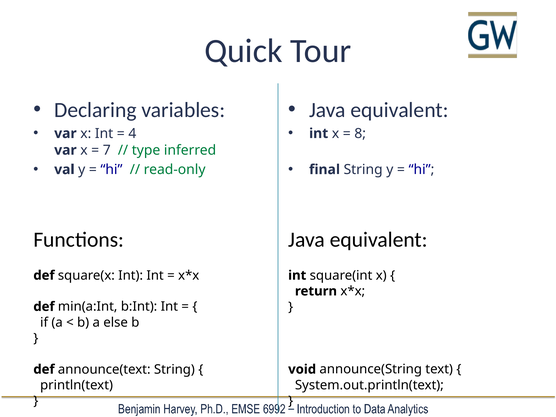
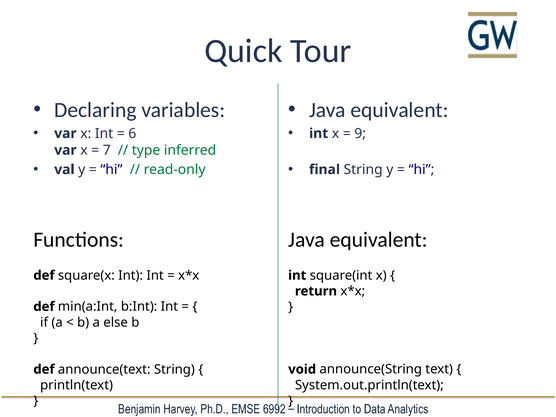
4: 4 -> 6
8: 8 -> 9
